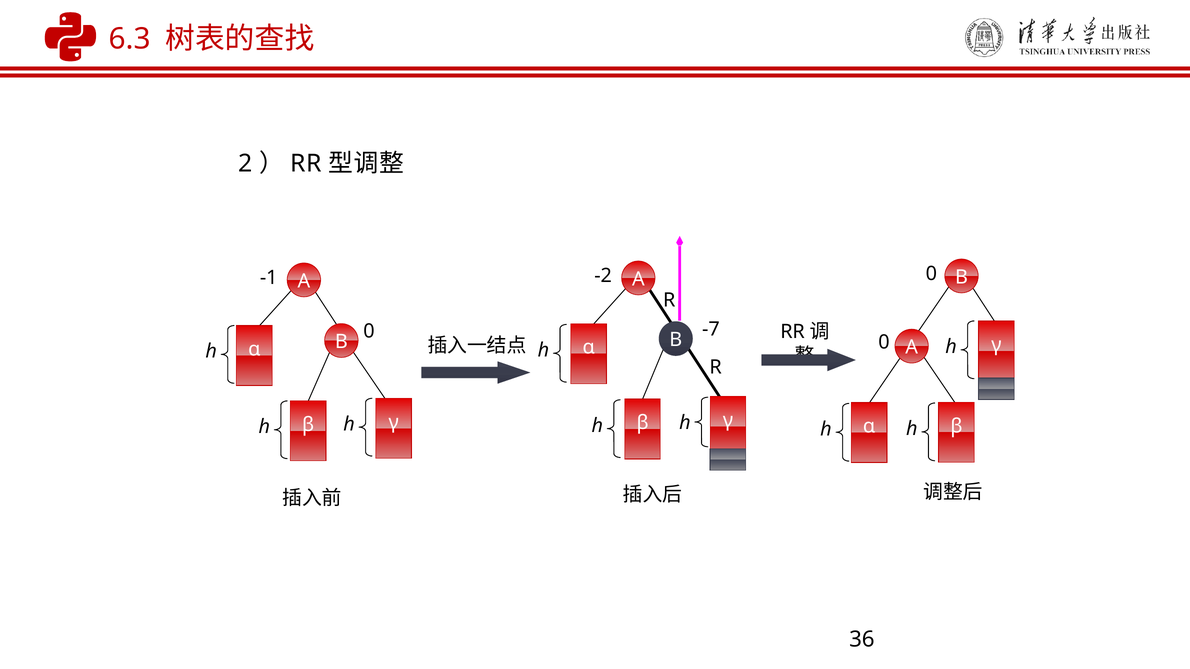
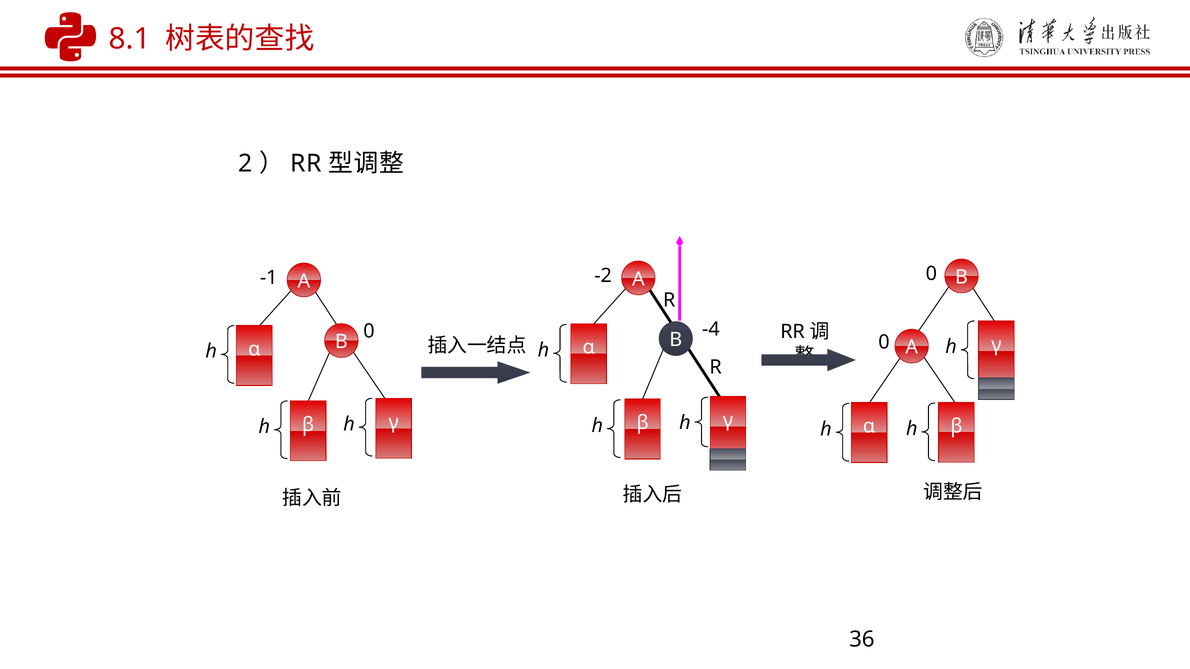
6.3: 6.3 -> 8.1
-7: -7 -> -4
